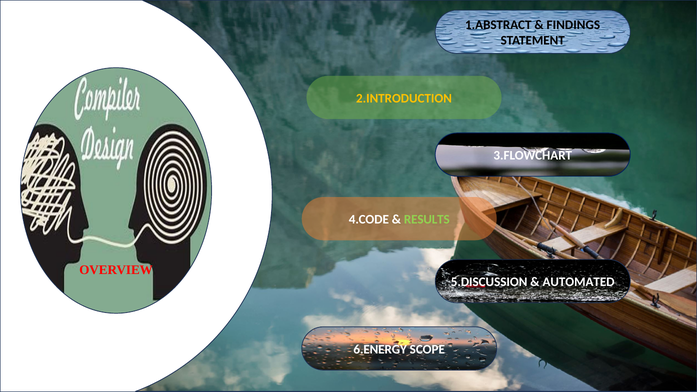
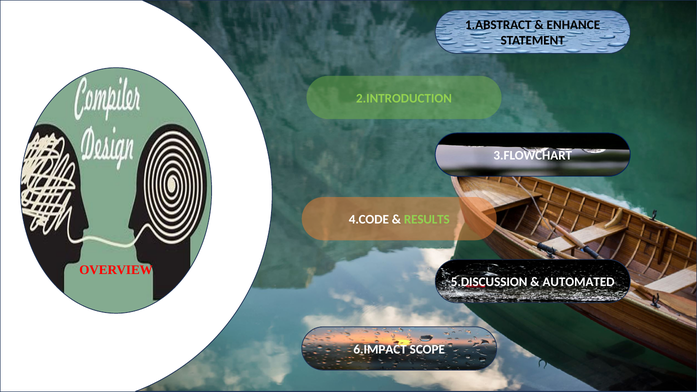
FINDINGS: FINDINGS -> ENHANCE
2.INTRODUCTION colour: yellow -> light green
6.ENERGY: 6.ENERGY -> 6.IMPACT
